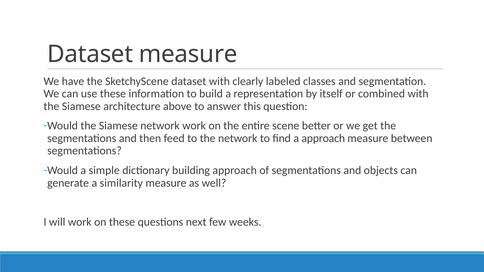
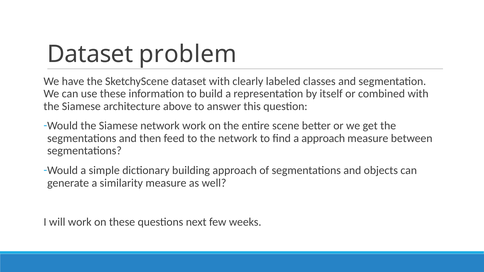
Dataset measure: measure -> problem
